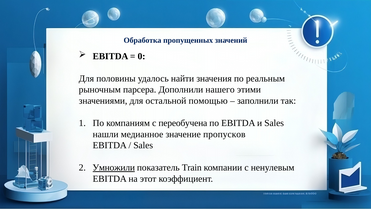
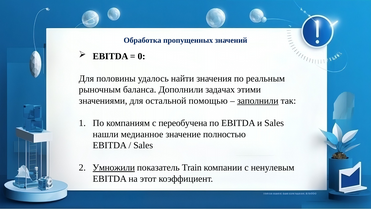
парсера: парсера -> баланса
нашего: нашего -> задачах
заполнили underline: none -> present
пропусков: пропусков -> полностью
